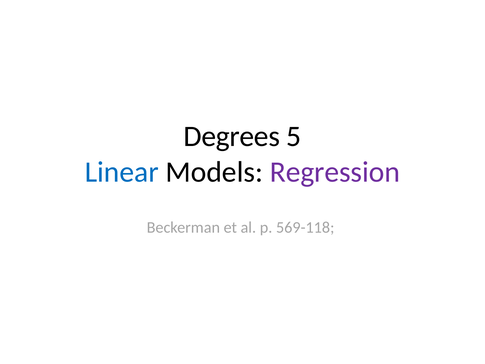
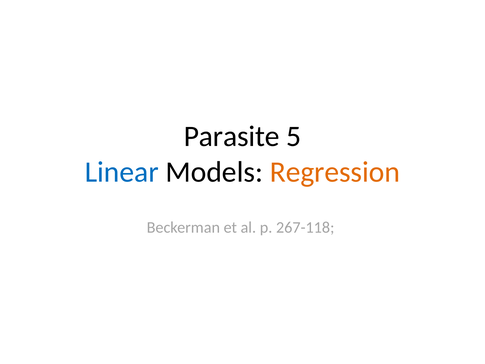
Degrees: Degrees -> Parasite
Regression colour: purple -> orange
569-118: 569-118 -> 267-118
